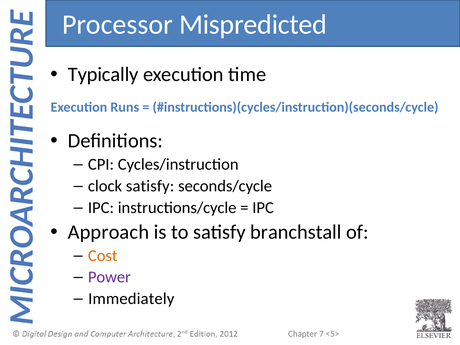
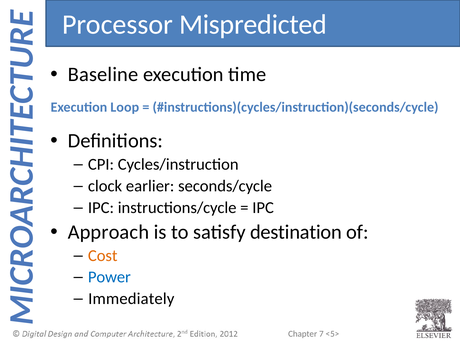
Typically: Typically -> Baseline
Runs: Runs -> Loop
clock satisfy: satisfy -> earlier
branchstall: branchstall -> destination
Power colour: purple -> blue
